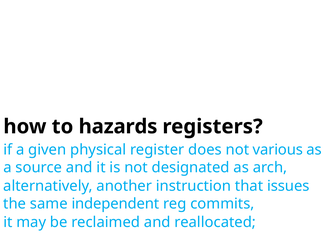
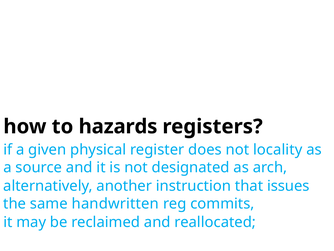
various: various -> locality
independent: independent -> handwritten
